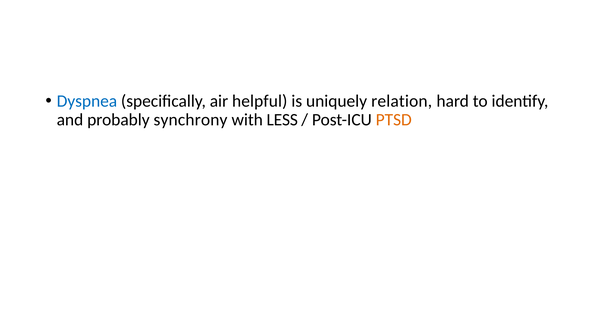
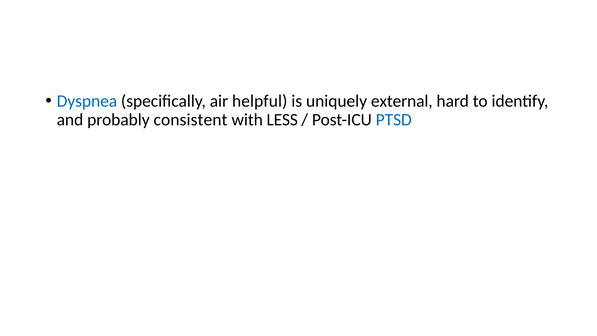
relation: relation -> external
synchrony: synchrony -> consistent
PTSD colour: orange -> blue
